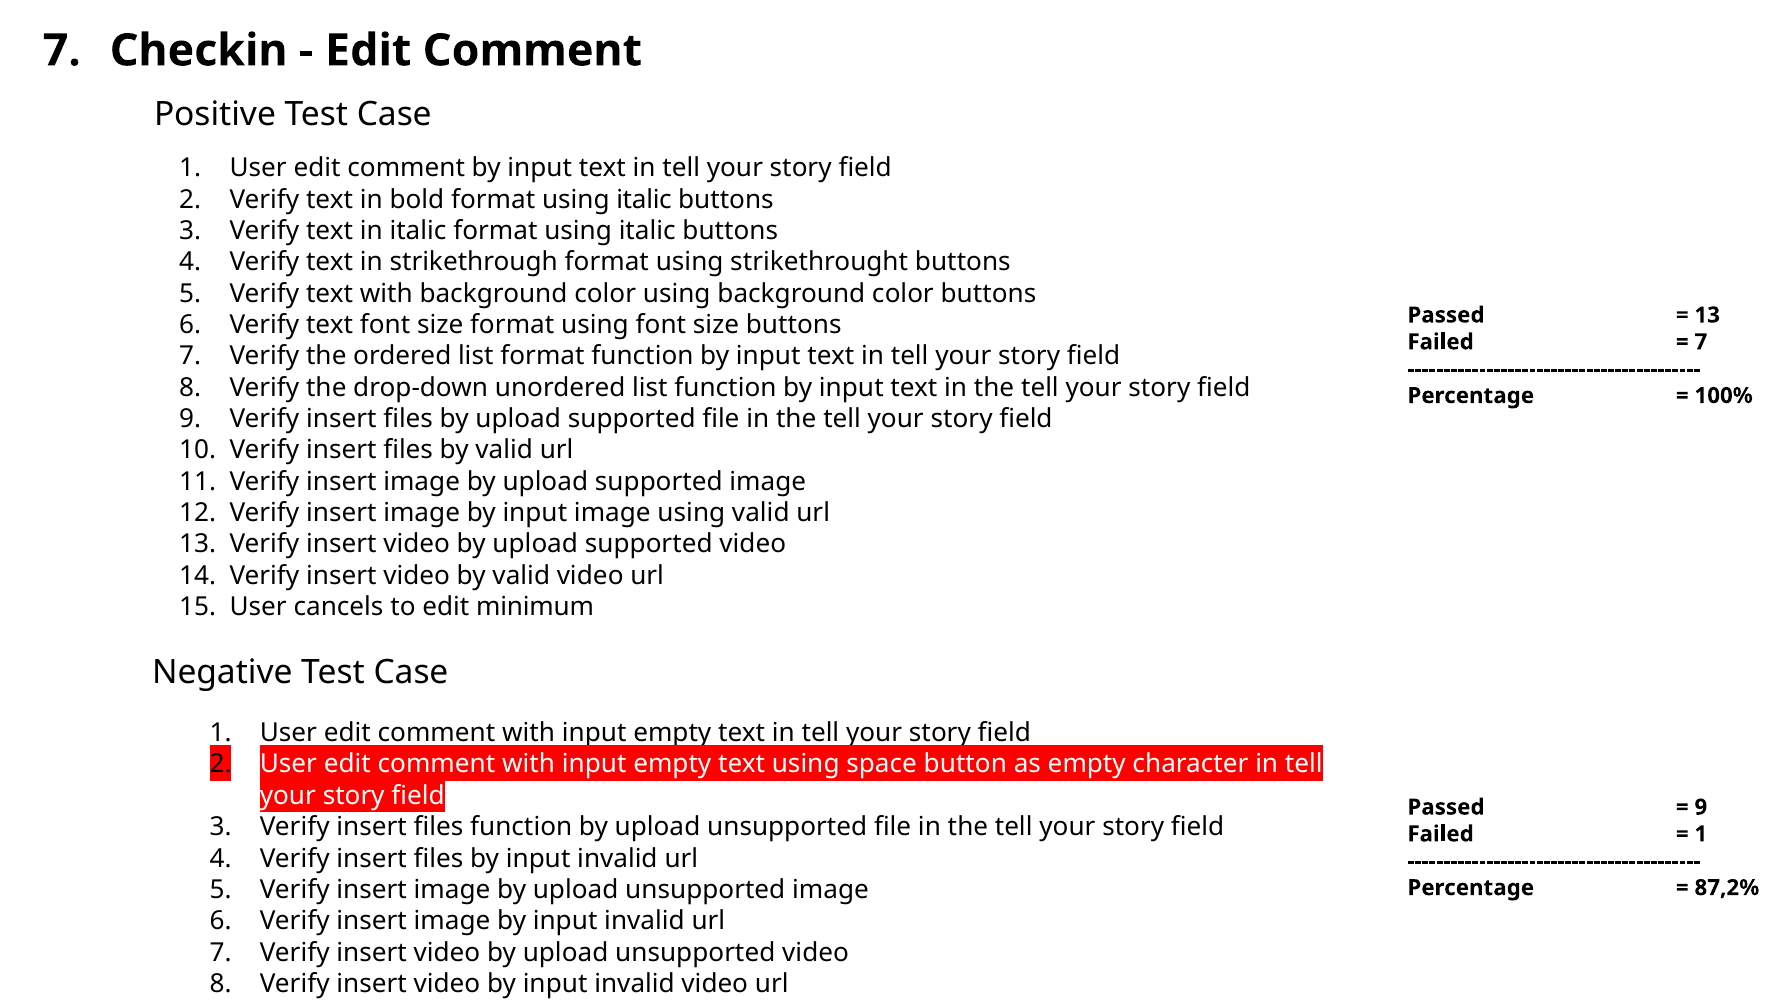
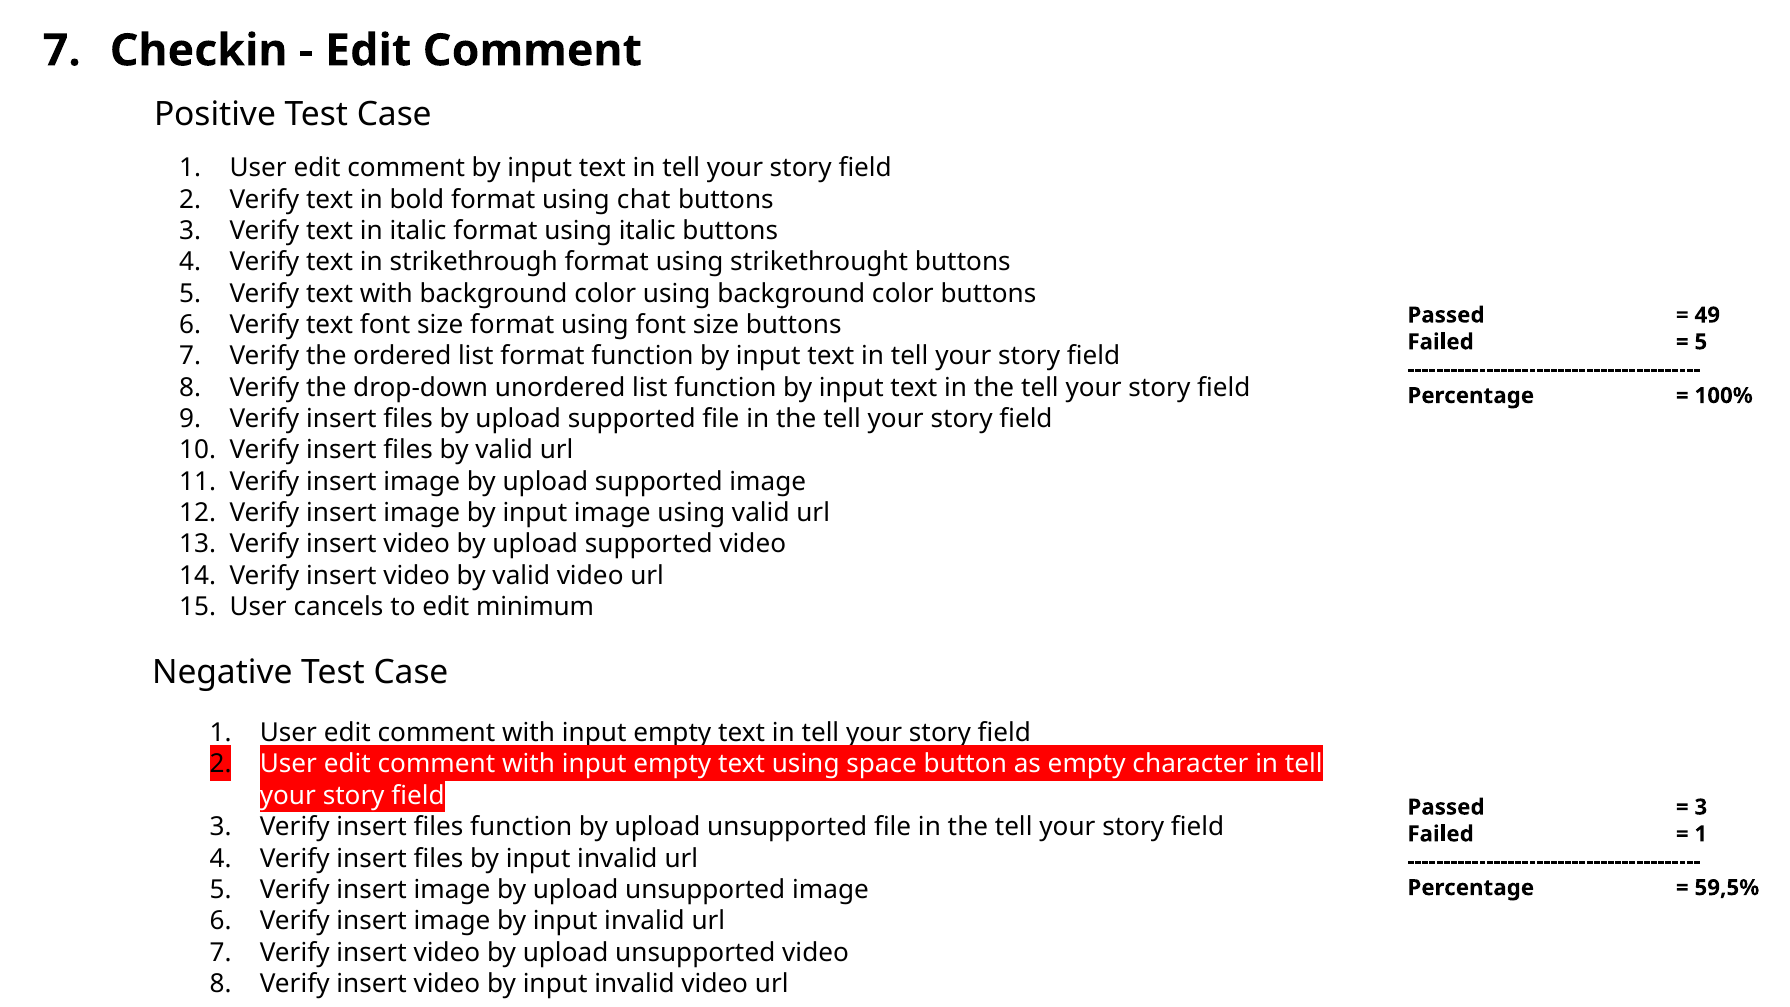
bold format using italic: italic -> chat
13 at (1707, 315): 13 -> 49
7 at (1701, 342): 7 -> 5
9 at (1701, 807): 9 -> 3
87,2%: 87,2% -> 59,5%
